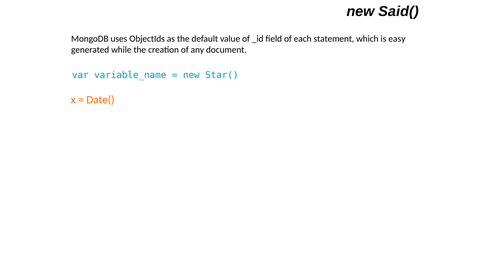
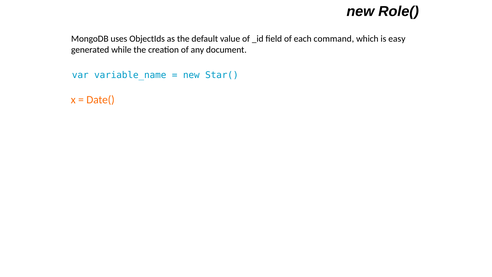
Said(: Said( -> Role(
statement: statement -> command
